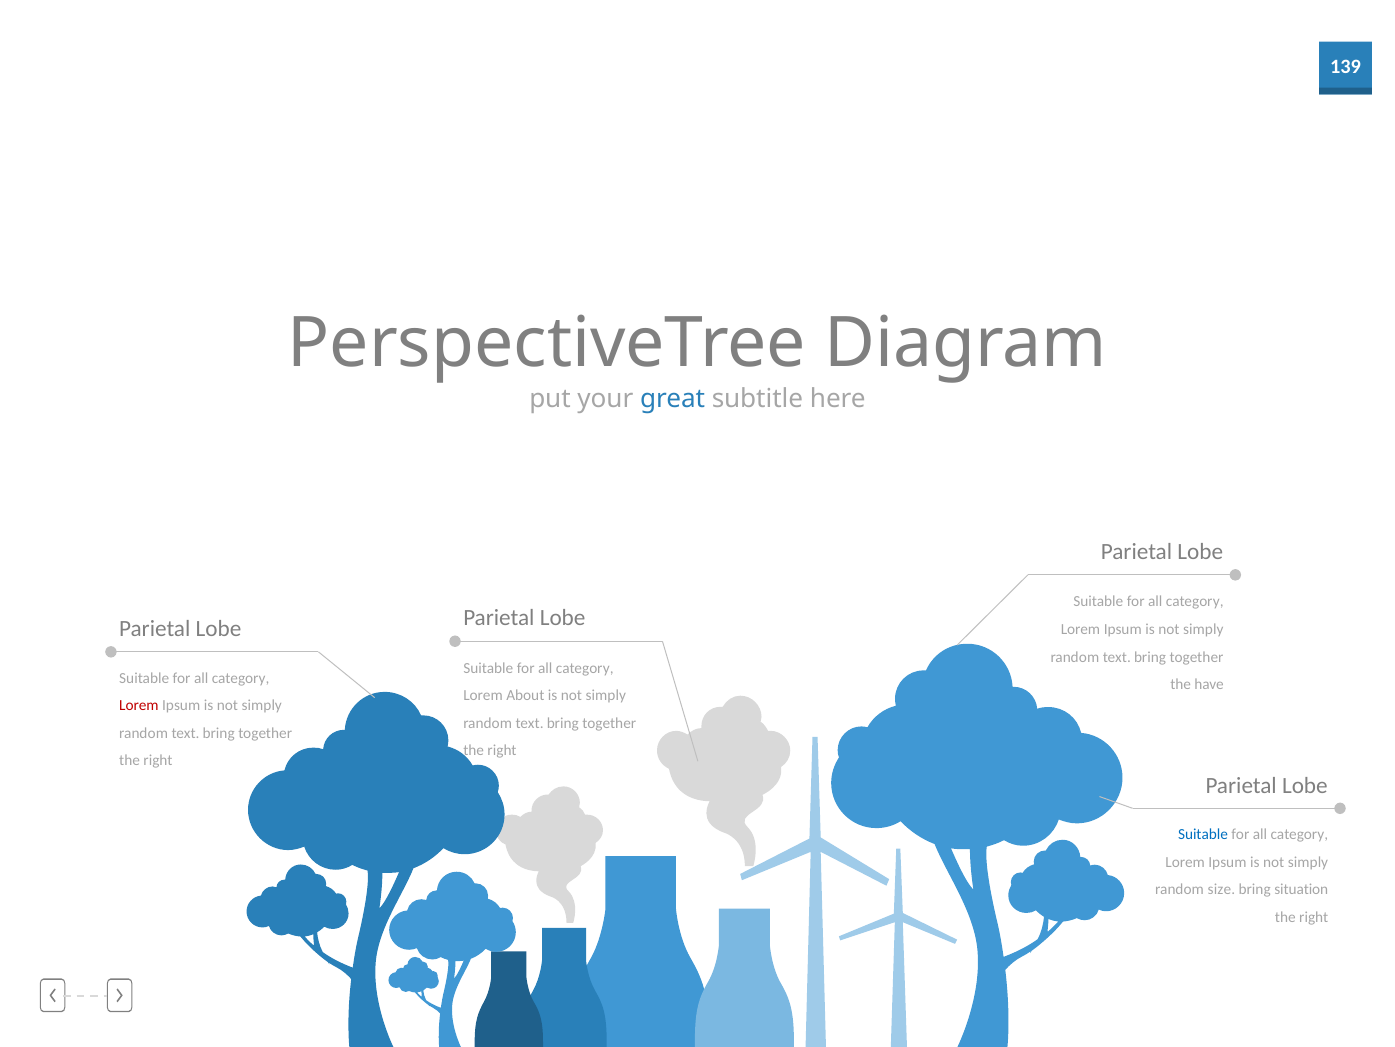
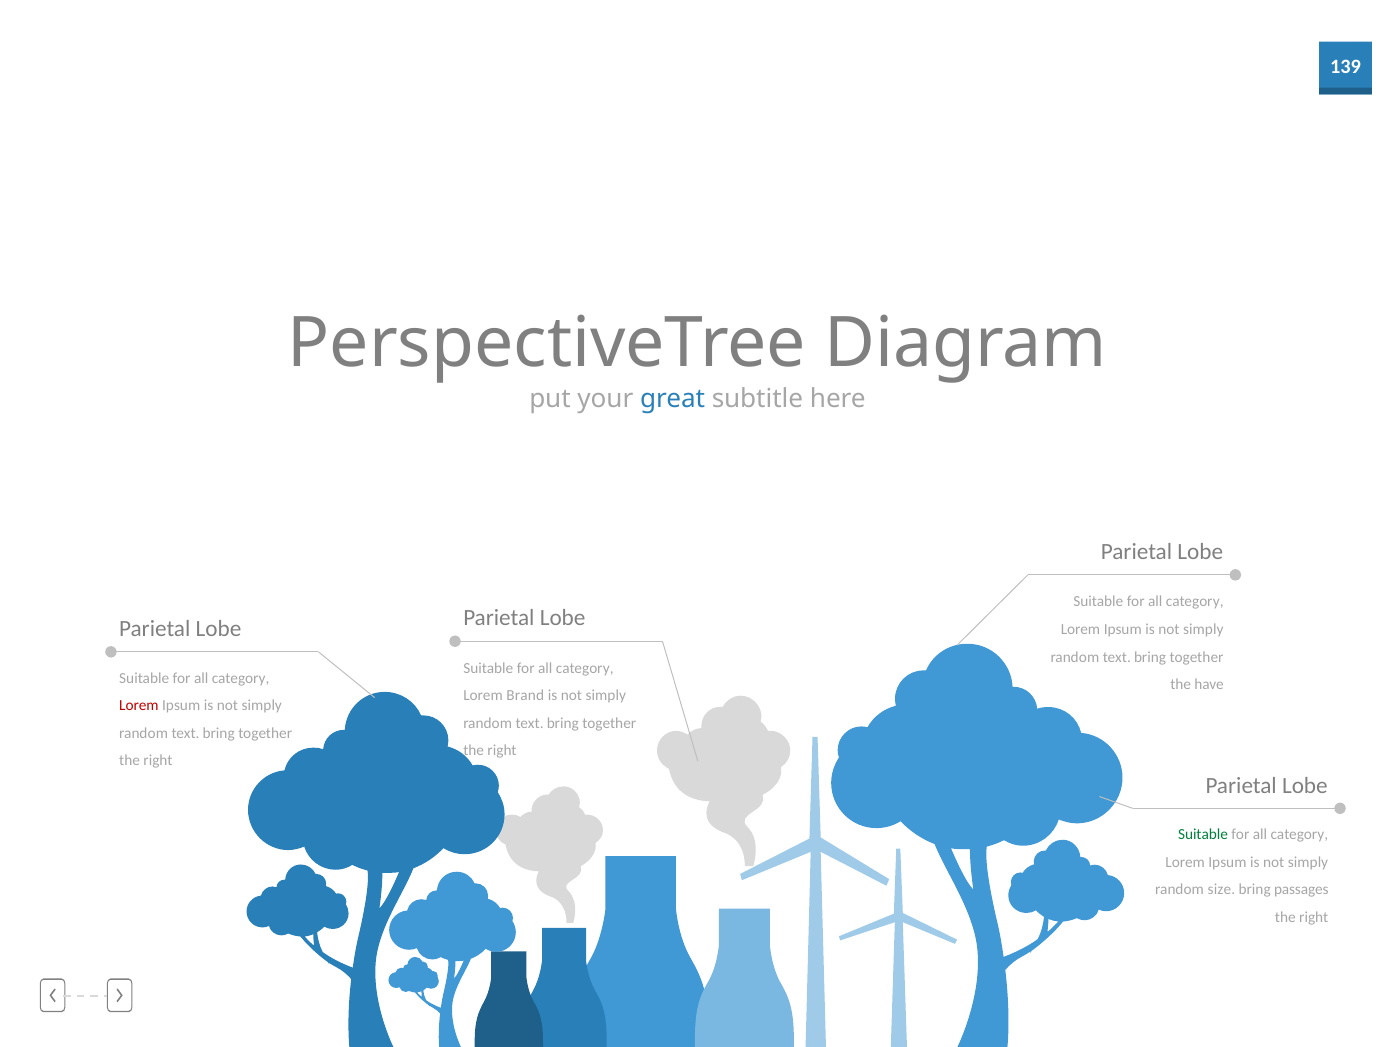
About: About -> Brand
Suitable at (1203, 834) colour: blue -> green
situation: situation -> passages
